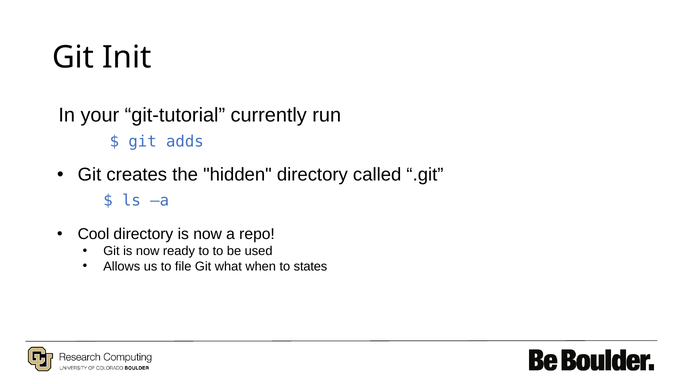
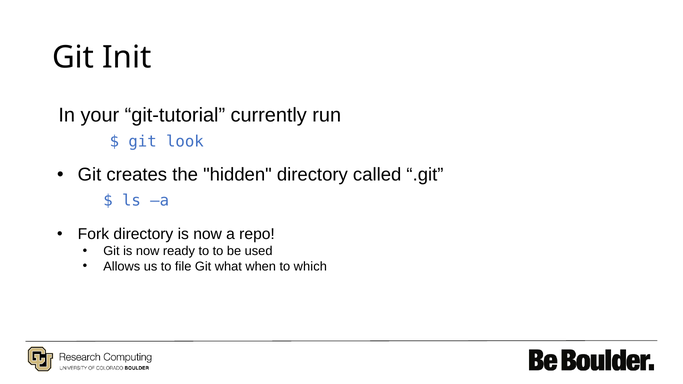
adds: adds -> look
Cool: Cool -> Fork
states: states -> which
